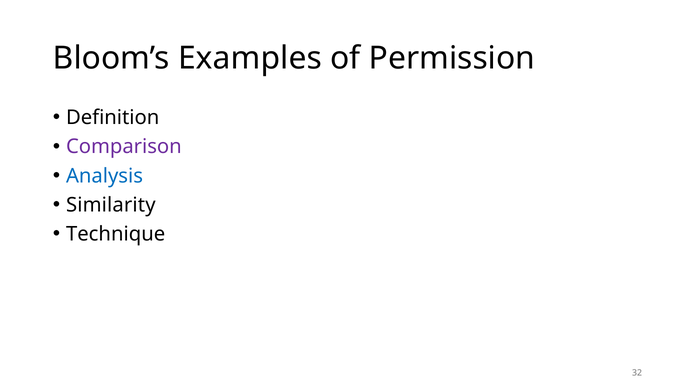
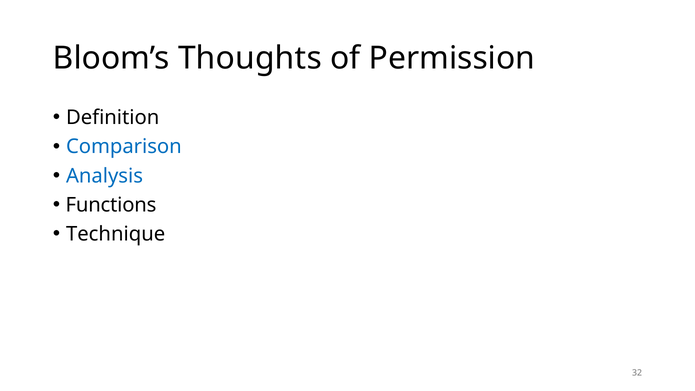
Examples: Examples -> Thoughts
Comparison colour: purple -> blue
Similarity: Similarity -> Functions
